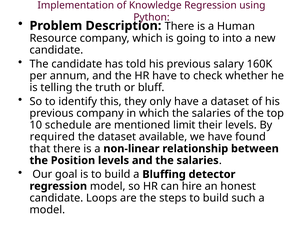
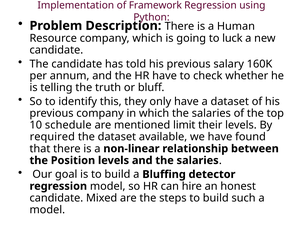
Knowledge: Knowledge -> Framework
into: into -> luck
Loops: Loops -> Mixed
